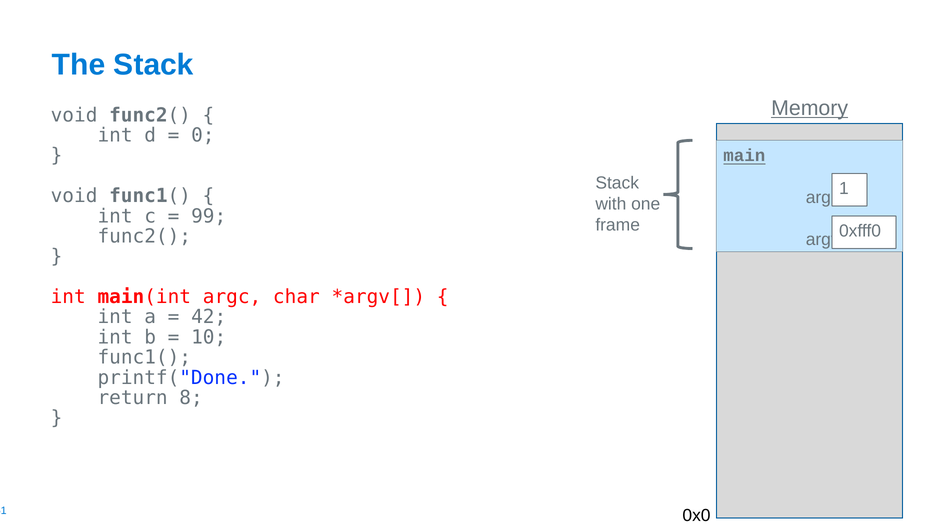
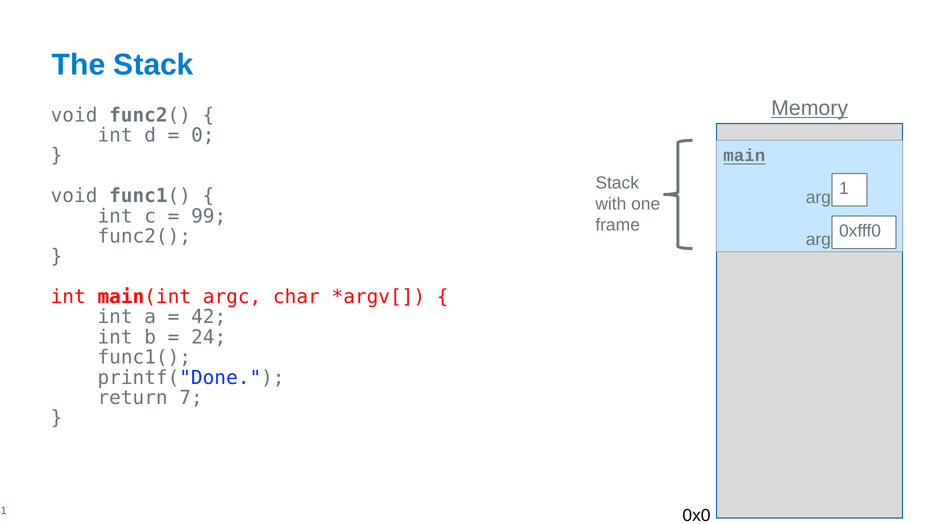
10: 10 -> 24
8: 8 -> 7
